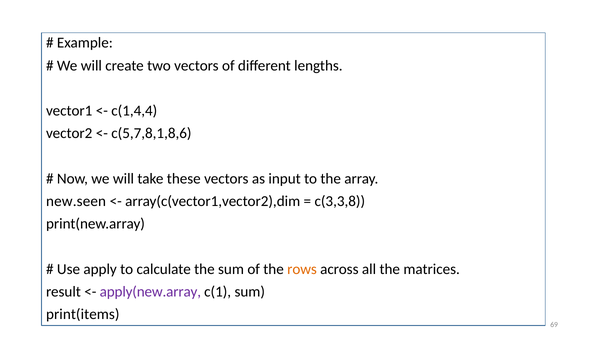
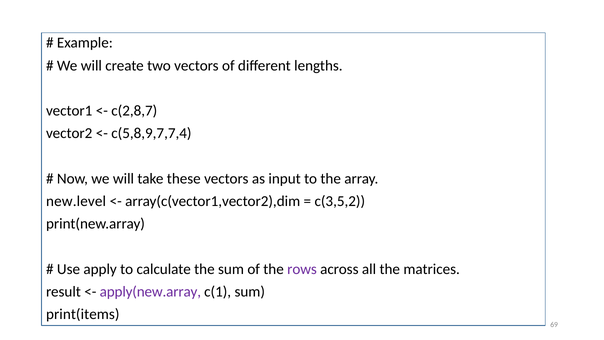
c(1,4,4: c(1,4,4 -> c(2,8,7
c(5,7,8,1,8,6: c(5,7,8,1,8,6 -> c(5,8,9,7,7,4
new.seen: new.seen -> new.level
c(3,3,8: c(3,3,8 -> c(3,5,2
rows colour: orange -> purple
